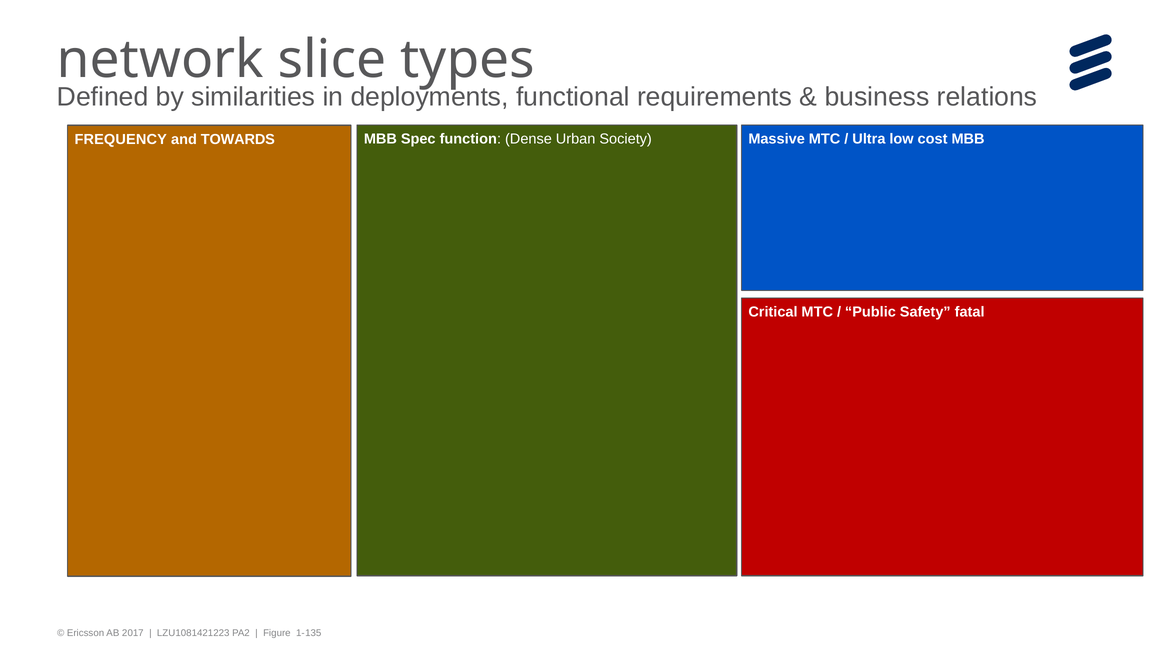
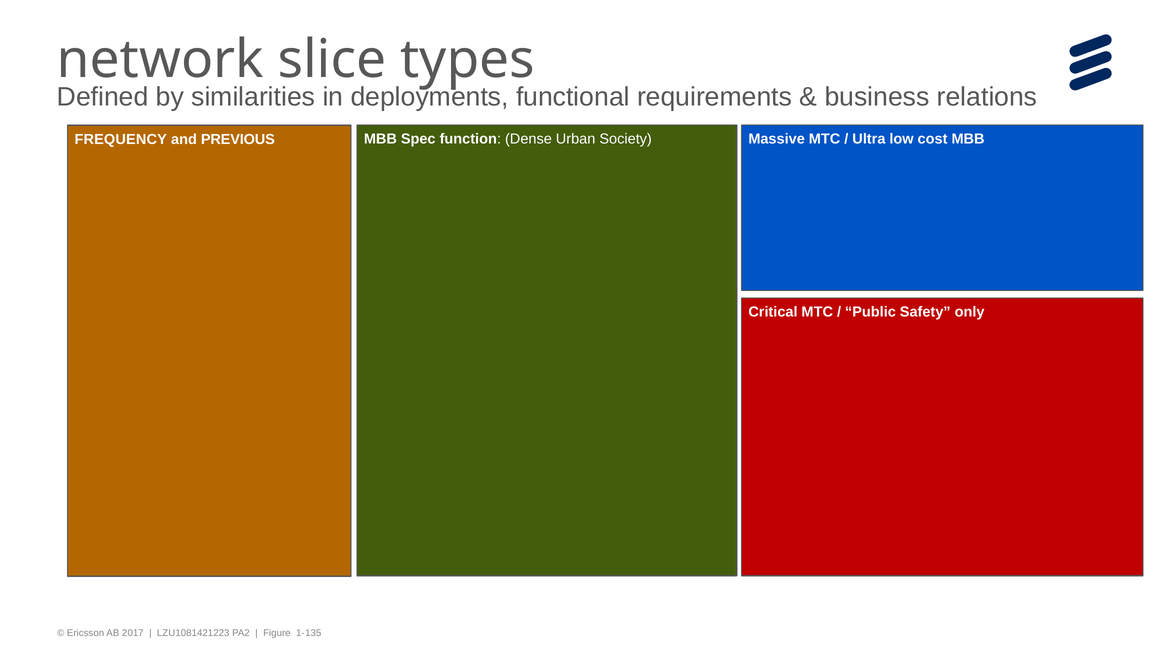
TOWARDS: TOWARDS -> PREVIOUS
fatal: fatal -> only
